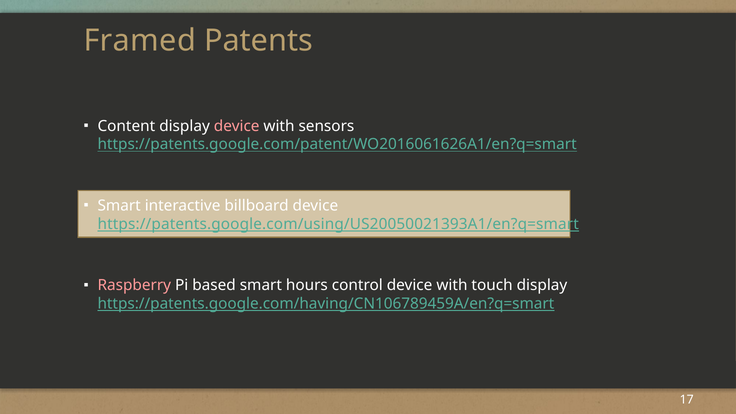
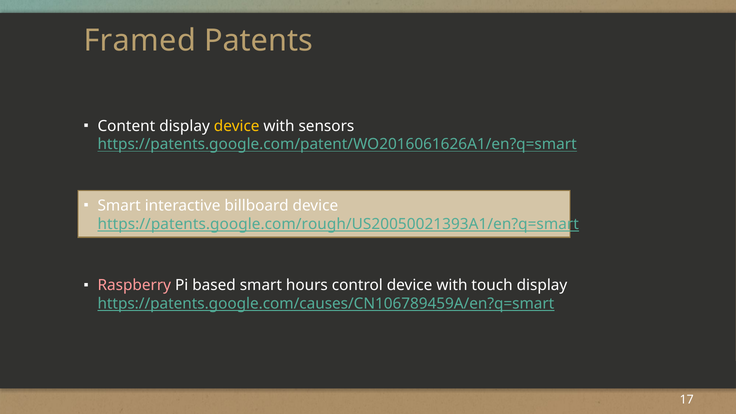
device at (237, 126) colour: pink -> yellow
https://patents.google.com/using/US20050021393A1/en?q=smart: https://patents.google.com/using/US20050021393A1/en?q=smart -> https://patents.google.com/rough/US20050021393A1/en?q=smart
https://patents.google.com/having/CN106789459A/en?q=smart: https://patents.google.com/having/CN106789459A/en?q=smart -> https://patents.google.com/causes/CN106789459A/en?q=smart
